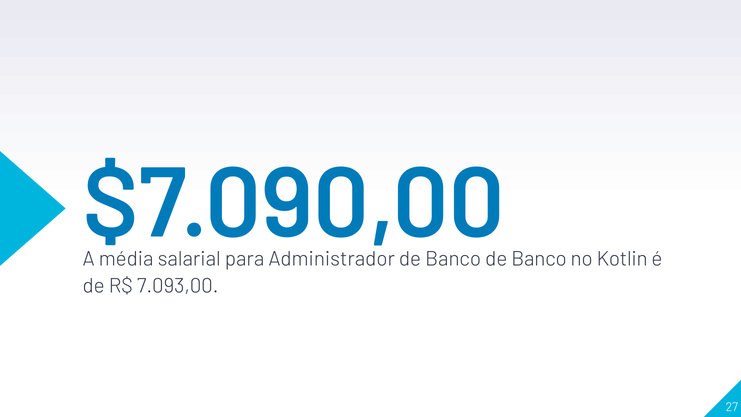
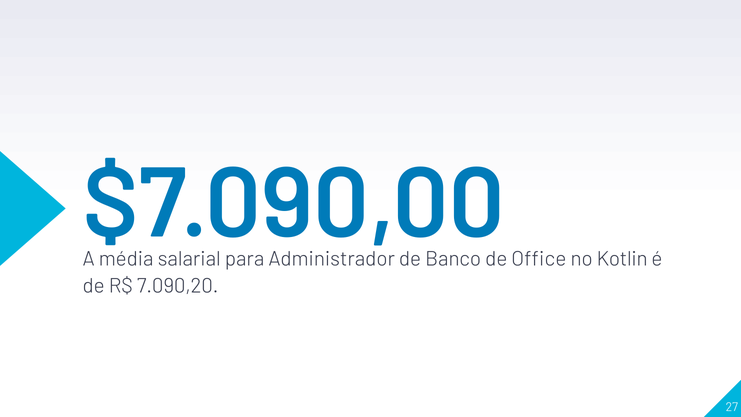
Banco at (539, 259): Banco -> Office
7.093,00: 7.093,00 -> 7.090,20
